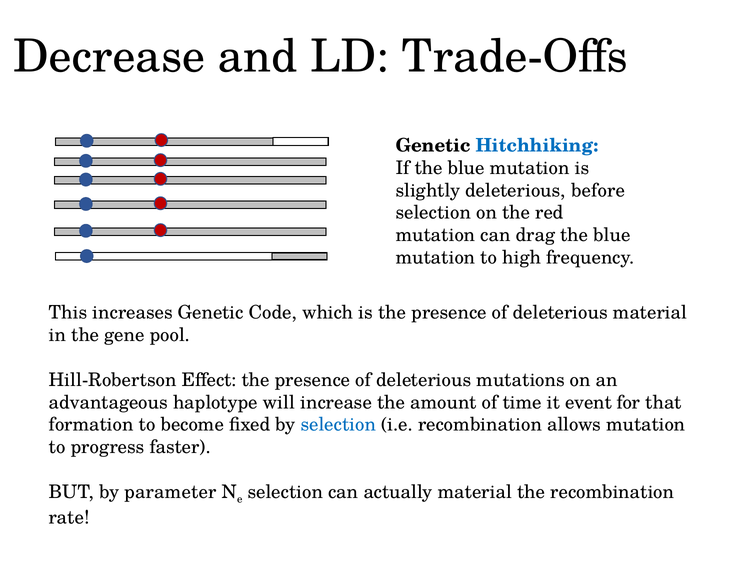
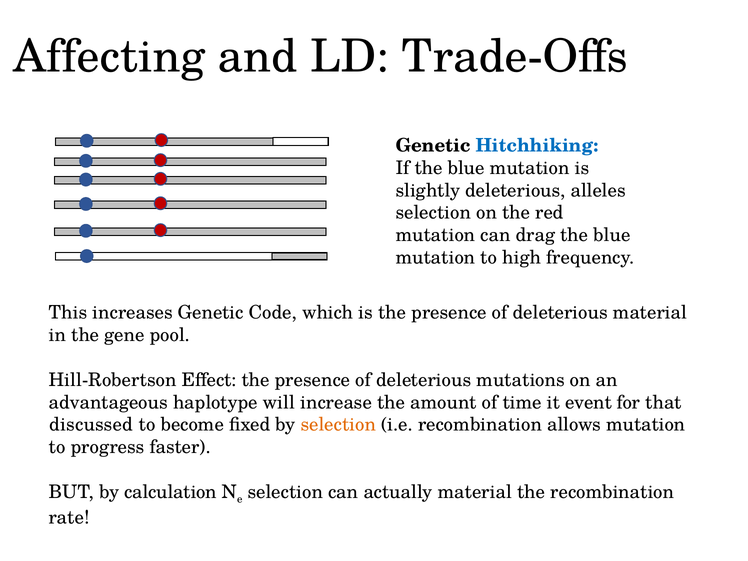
Decrease: Decrease -> Affecting
before: before -> alleles
formation: formation -> discussed
selection at (338, 425) colour: blue -> orange
parameter: parameter -> calculation
